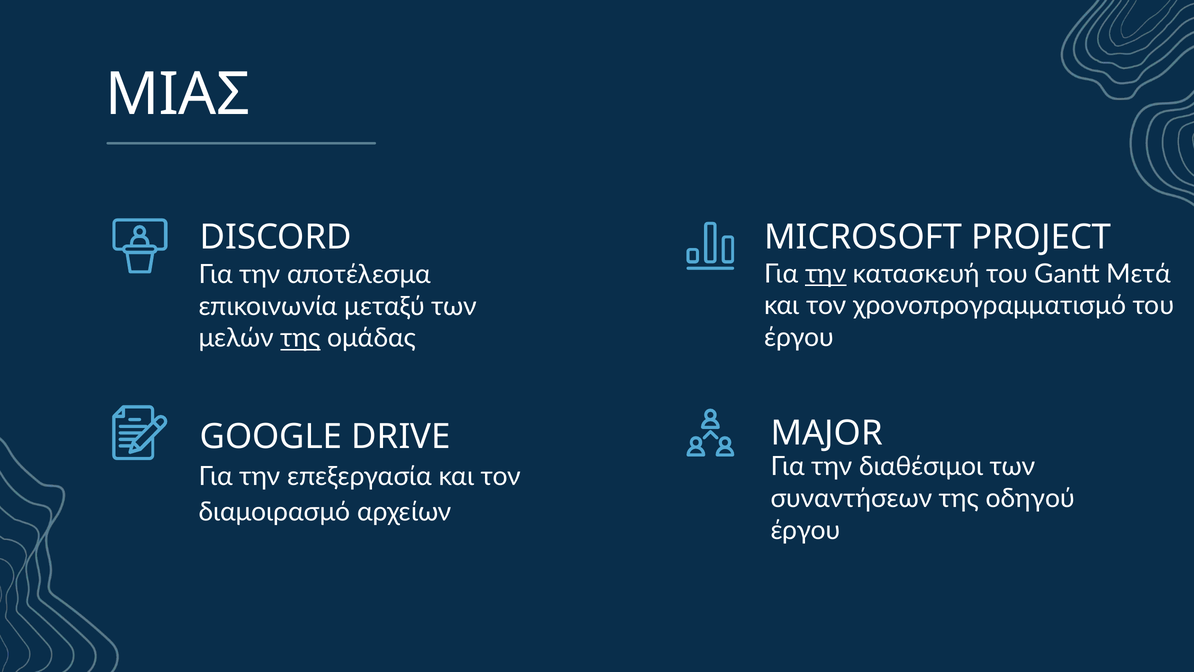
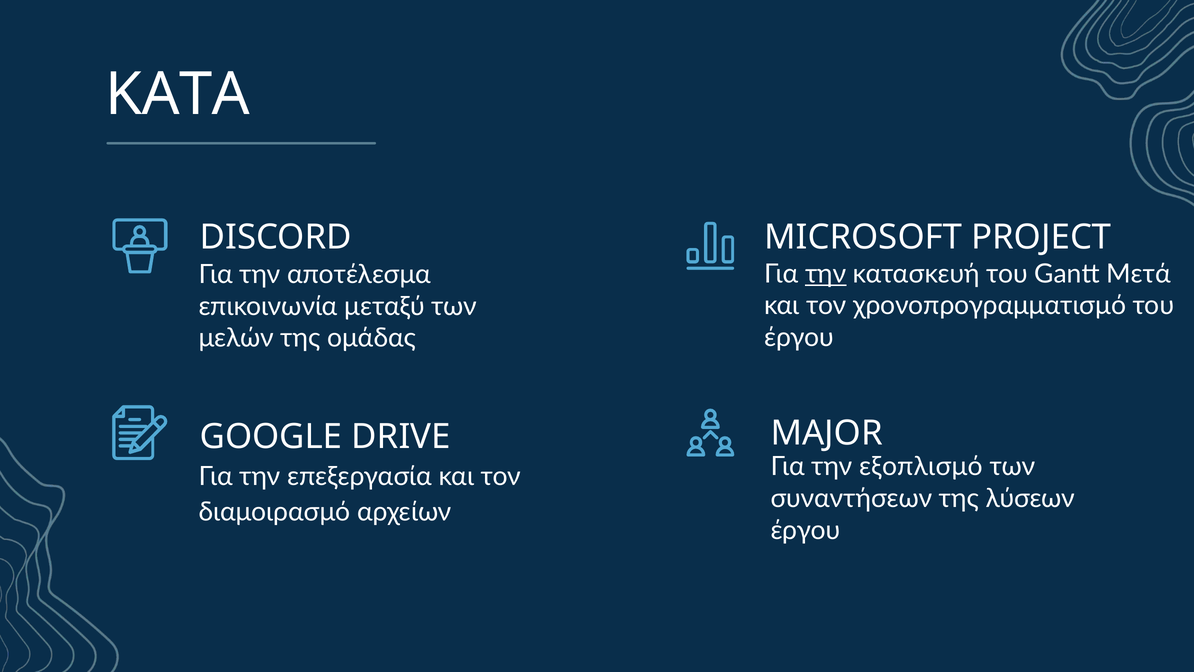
ΜΙΑΣ: ΜΙΑΣ -> ΚΑΤΑ
της at (301, 338) underline: present -> none
διαθέσιμοι: διαθέσιμοι -> εξοπλισμό
οδηγού: οδηγού -> λύσεων
